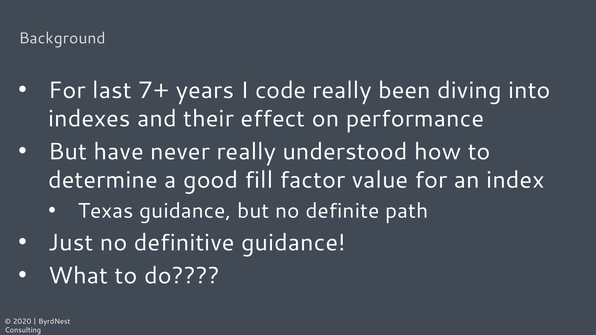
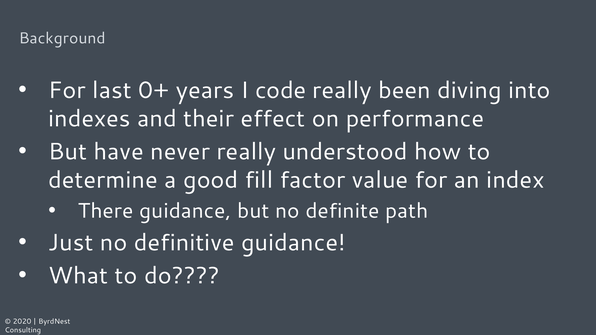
7+: 7+ -> 0+
Texas: Texas -> There
